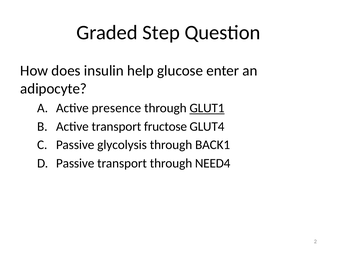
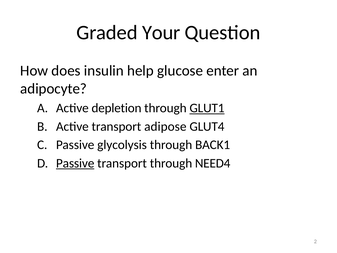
Step: Step -> Your
presence: presence -> depletion
fructose: fructose -> adipose
Passive at (75, 163) underline: none -> present
